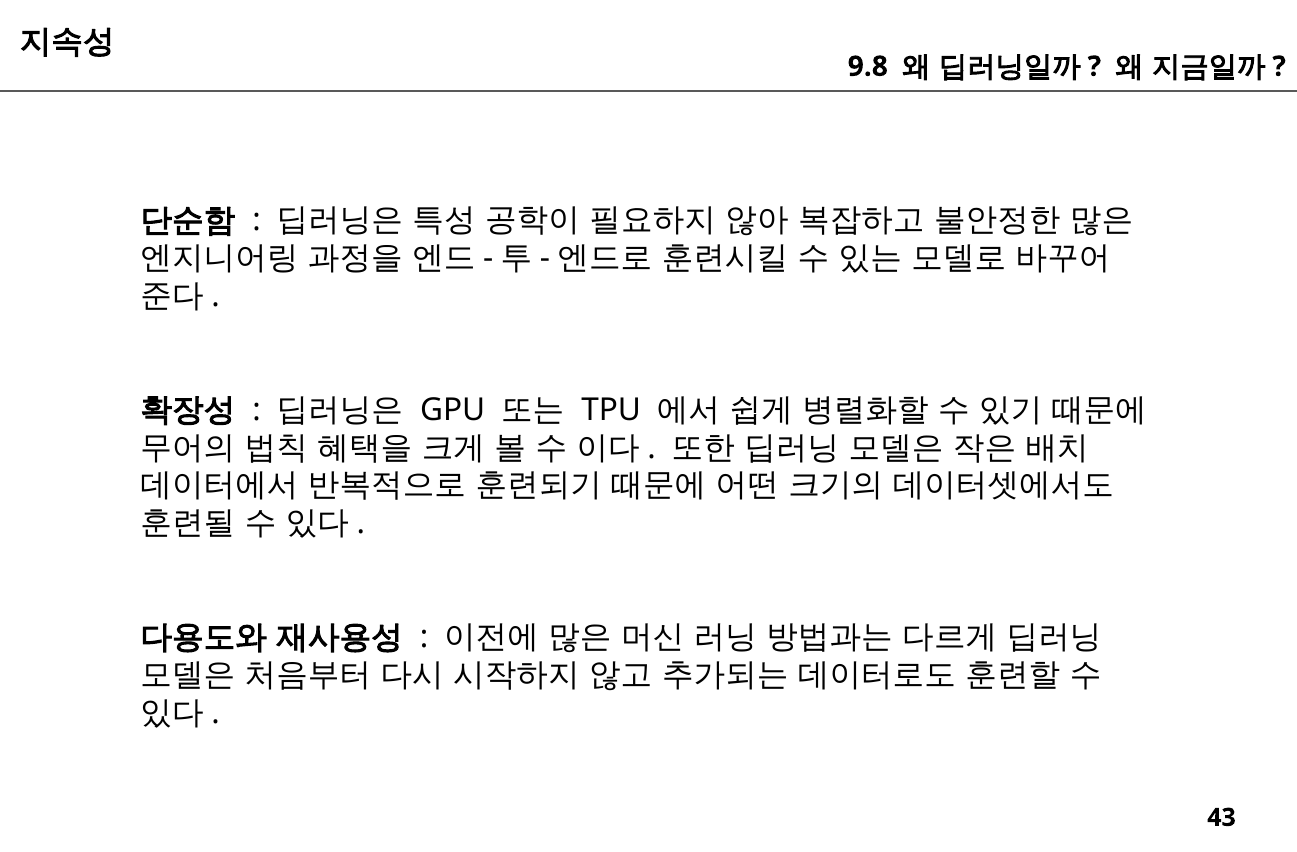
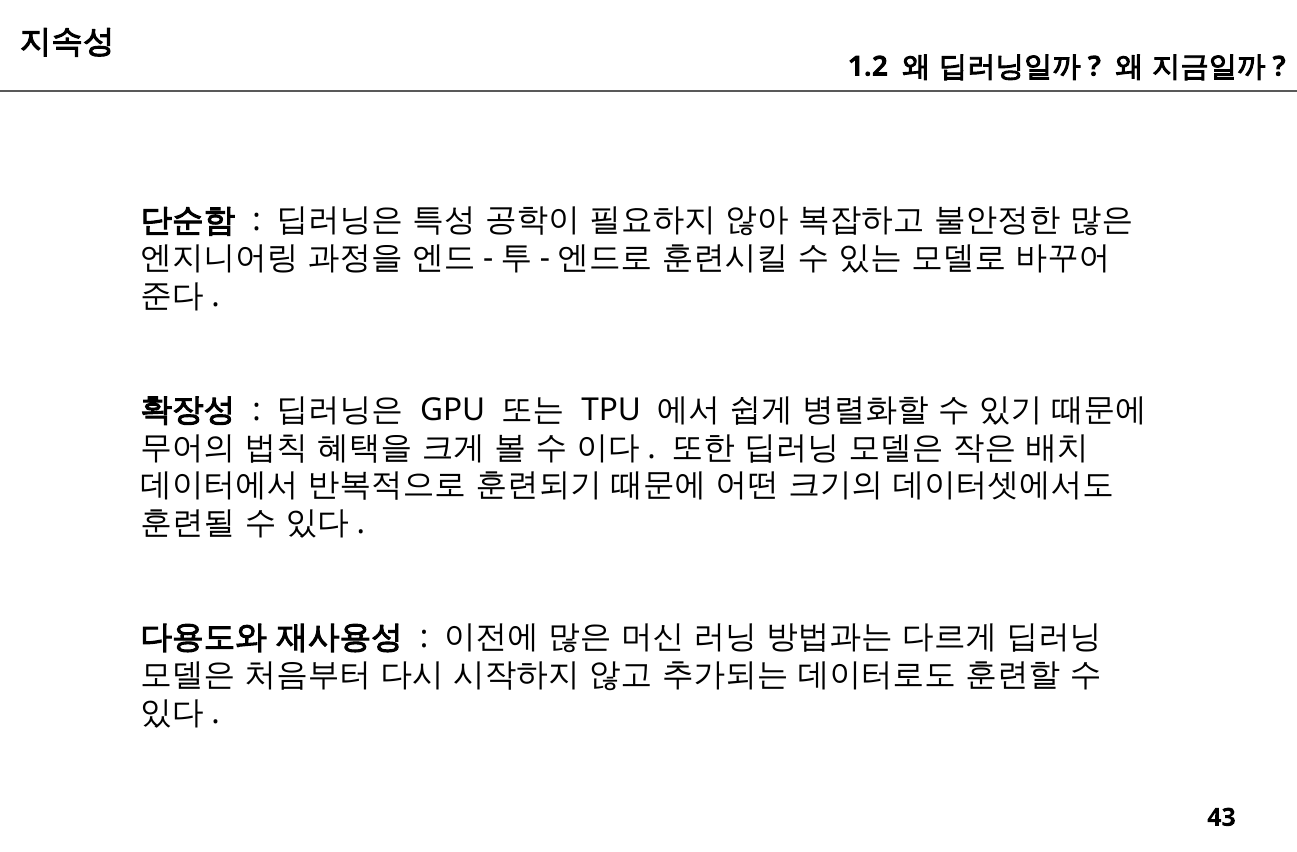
9.8: 9.8 -> 1.2
